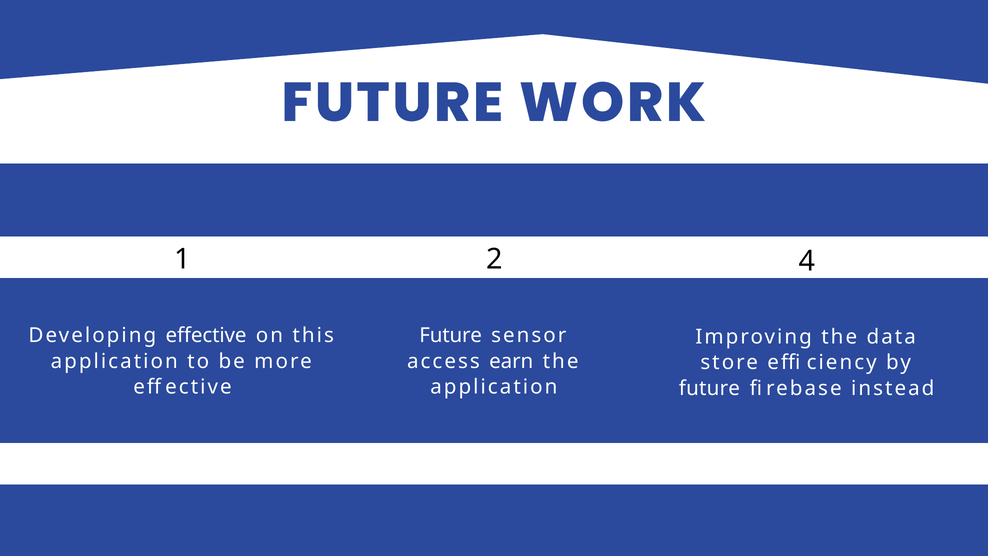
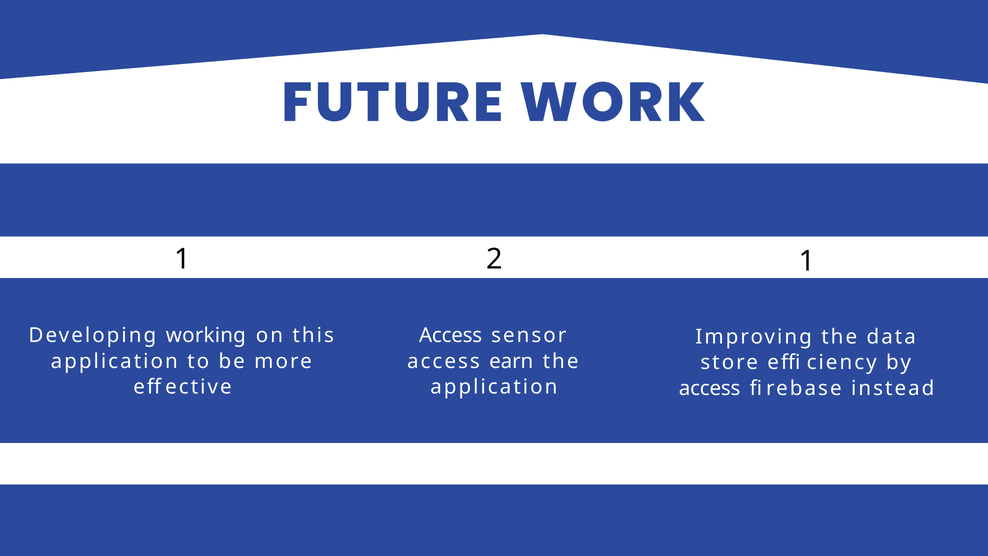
1 4: 4 -> 1
Developing effective: effective -> working
Future at (451, 335): Future -> Access
future at (709, 388): future -> access
